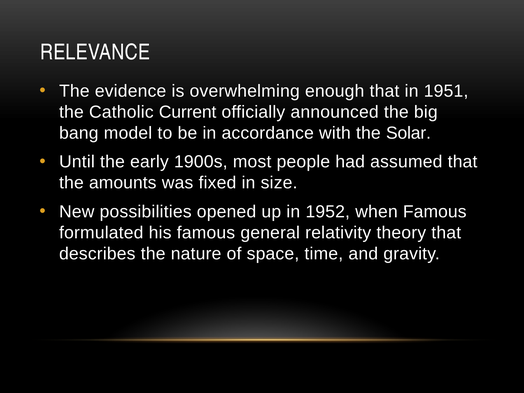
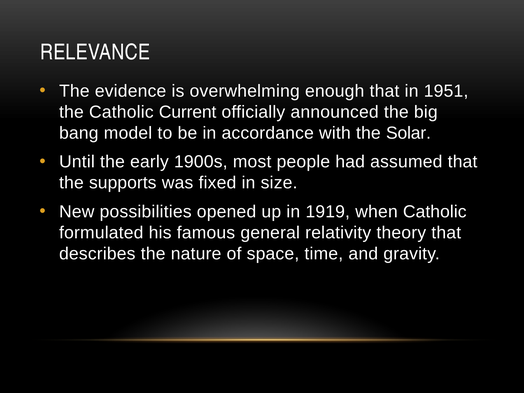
amounts: amounts -> supports
1952: 1952 -> 1919
when Famous: Famous -> Catholic
